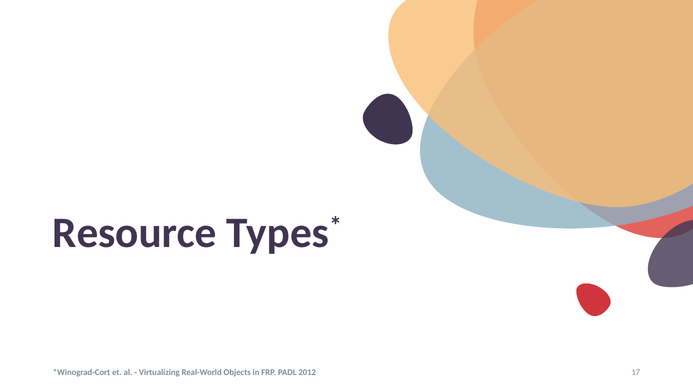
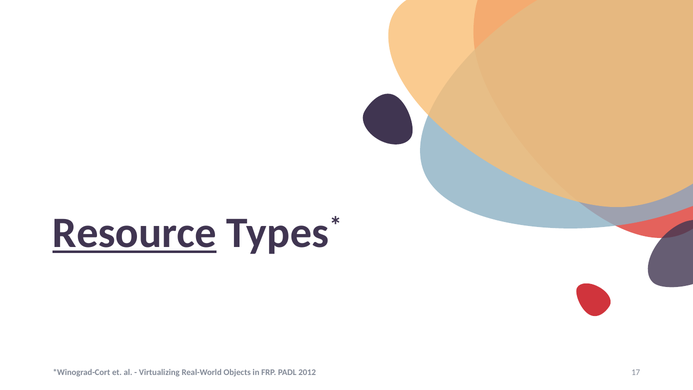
Resource underline: none -> present
